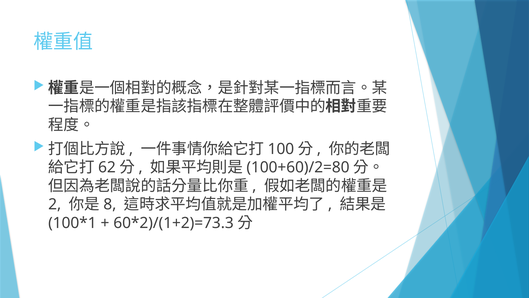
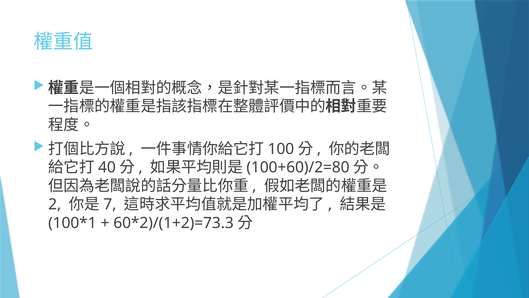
62: 62 -> 40
8: 8 -> 7
